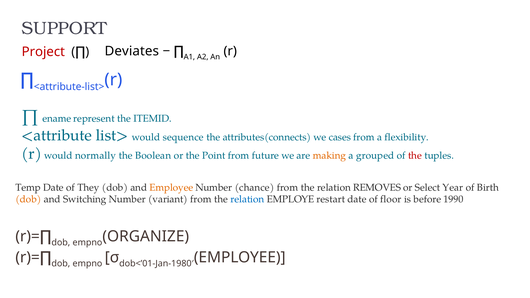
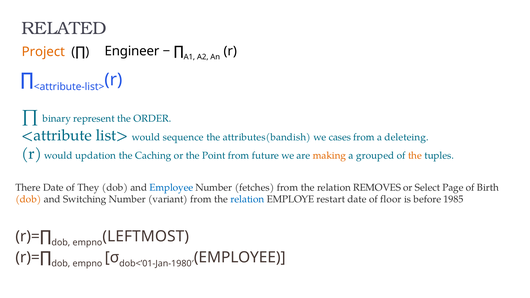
SUPPORT: SUPPORT -> RELATED
Deviates: Deviates -> Engineer
Project colour: red -> orange
ename: ename -> binary
ITEMID: ITEMID -> ORDER
attributes(connects: attributes(connects -> attributes(bandish
flexibility: flexibility -> deleteing
normally: normally -> updation
Boolean: Boolean -> Caching
the at (415, 156) colour: red -> orange
Temp: Temp -> There
Employee at (171, 187) colour: orange -> blue
chance: chance -> fetches
Year: Year -> Page
1990: 1990 -> 1985
ORGANIZE: ORGANIZE -> LEFTMOST
